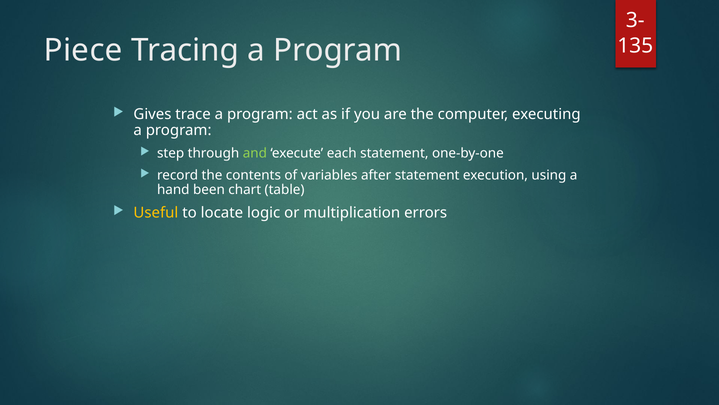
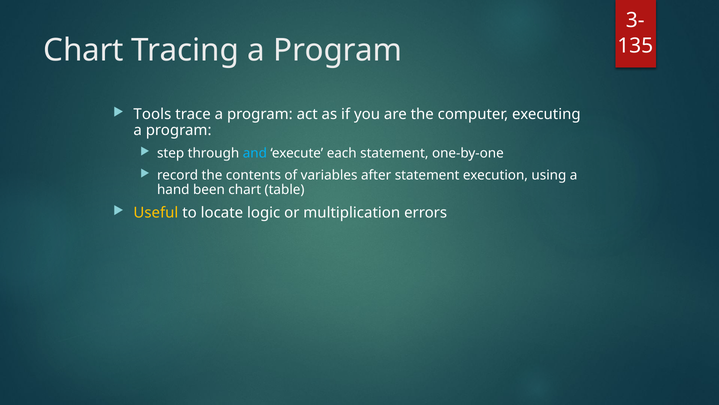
Piece at (83, 50): Piece -> Chart
Gives: Gives -> Tools
and colour: light green -> light blue
